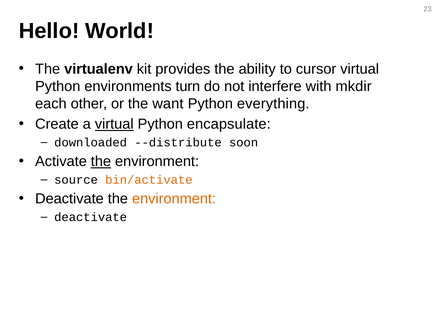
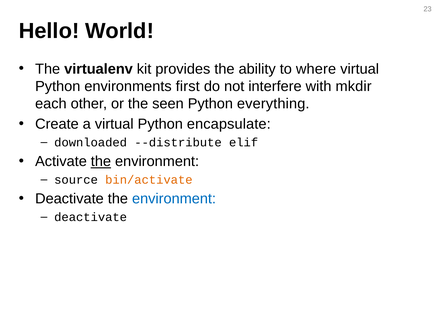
cursor: cursor -> where
turn: turn -> first
want: want -> seen
virtual at (114, 124) underline: present -> none
soon: soon -> elif
environment at (174, 199) colour: orange -> blue
